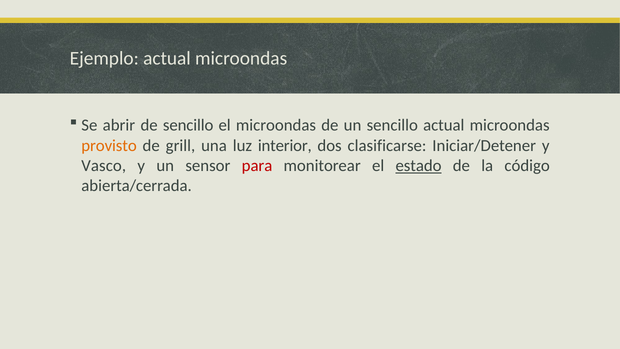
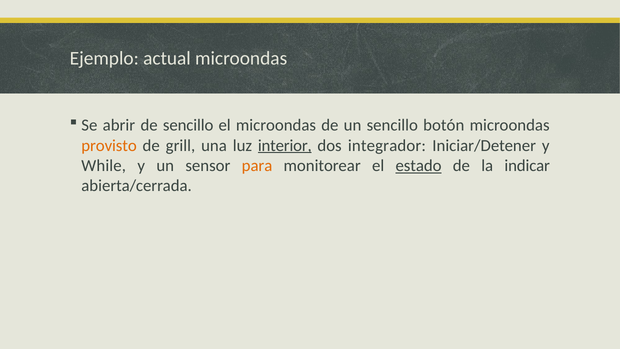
sencillo actual: actual -> botón
interior underline: none -> present
clasificarse: clasificarse -> integrador
Vasco: Vasco -> While
para colour: red -> orange
código: código -> indicar
